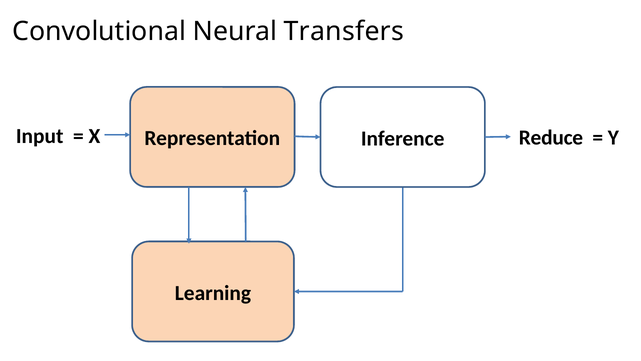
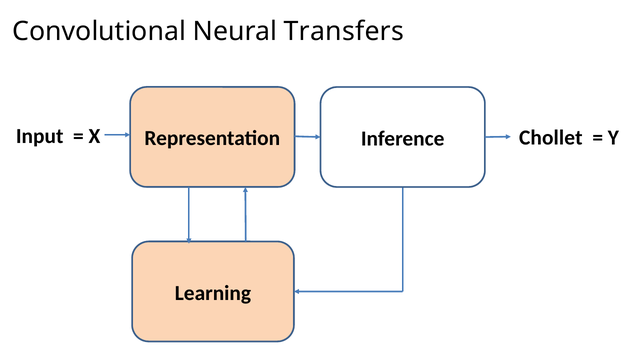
Reduce: Reduce -> Chollet
